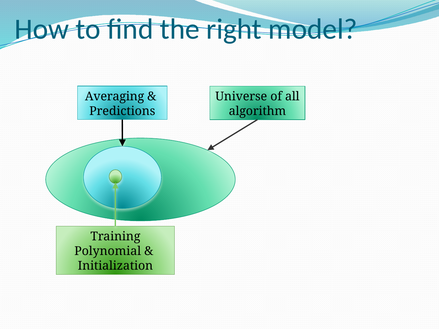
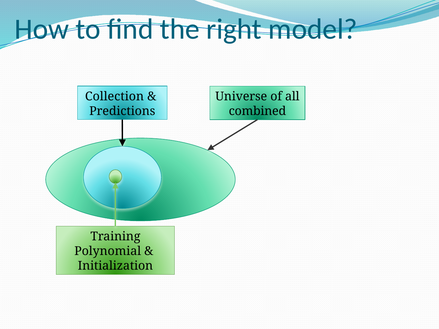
Averaging: Averaging -> Collection
algorithm: algorithm -> combined
